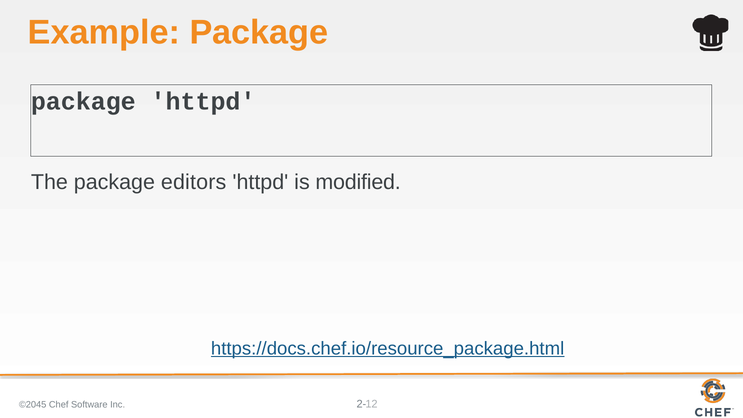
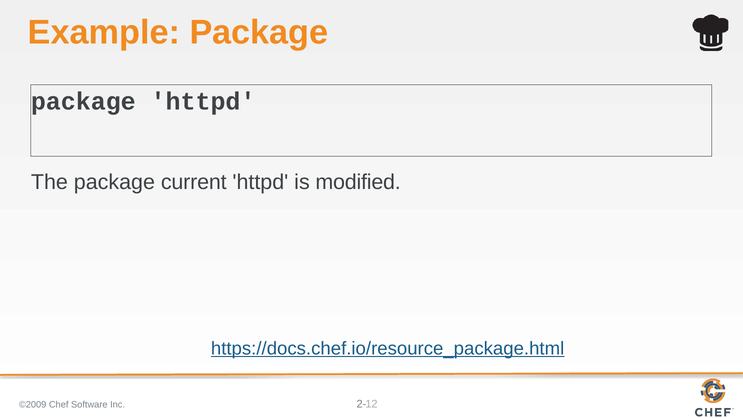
editors: editors -> current
©2045: ©2045 -> ©2009
